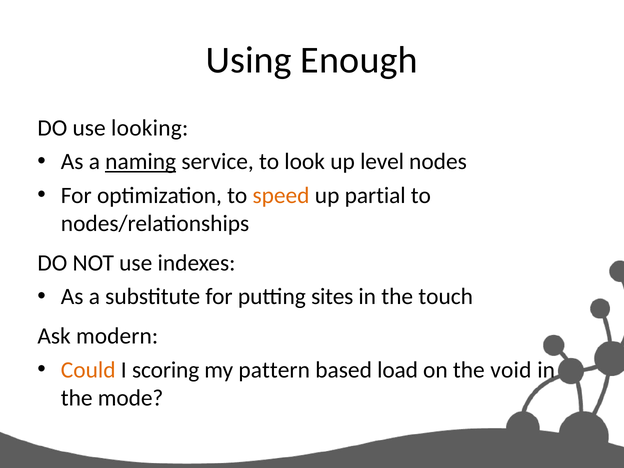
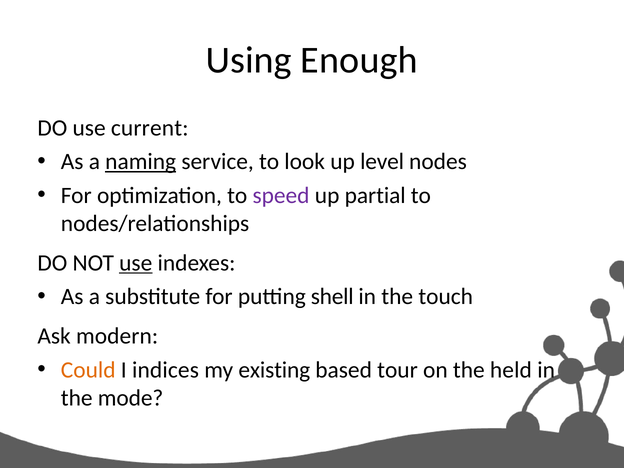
looking: looking -> current
speed colour: orange -> purple
use at (136, 263) underline: none -> present
sites: sites -> shell
scoring: scoring -> indices
pattern: pattern -> existing
load: load -> tour
void: void -> held
